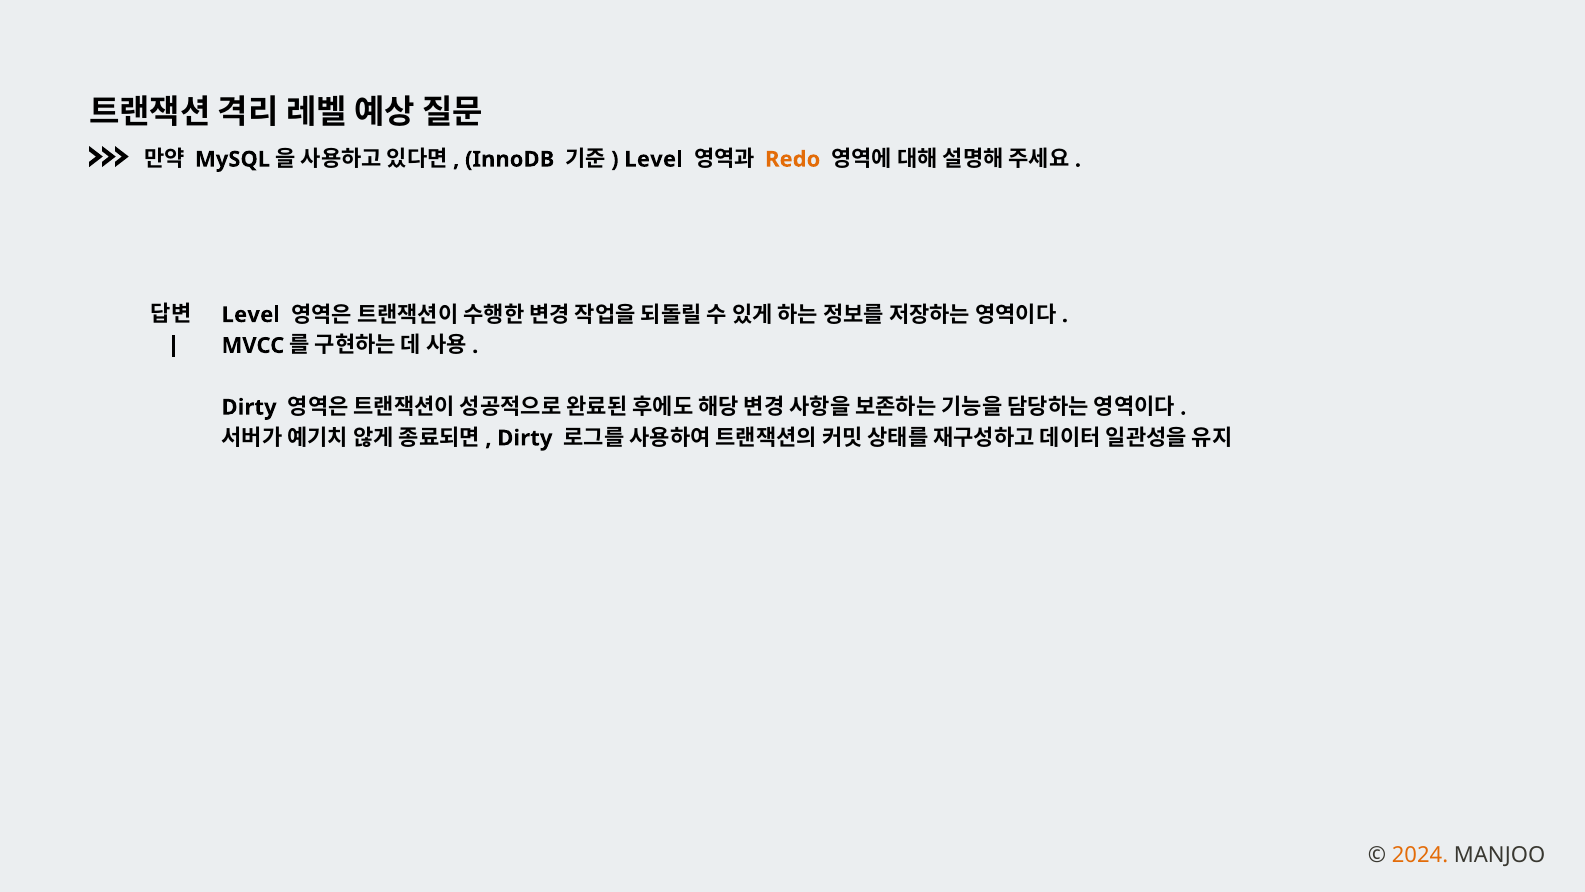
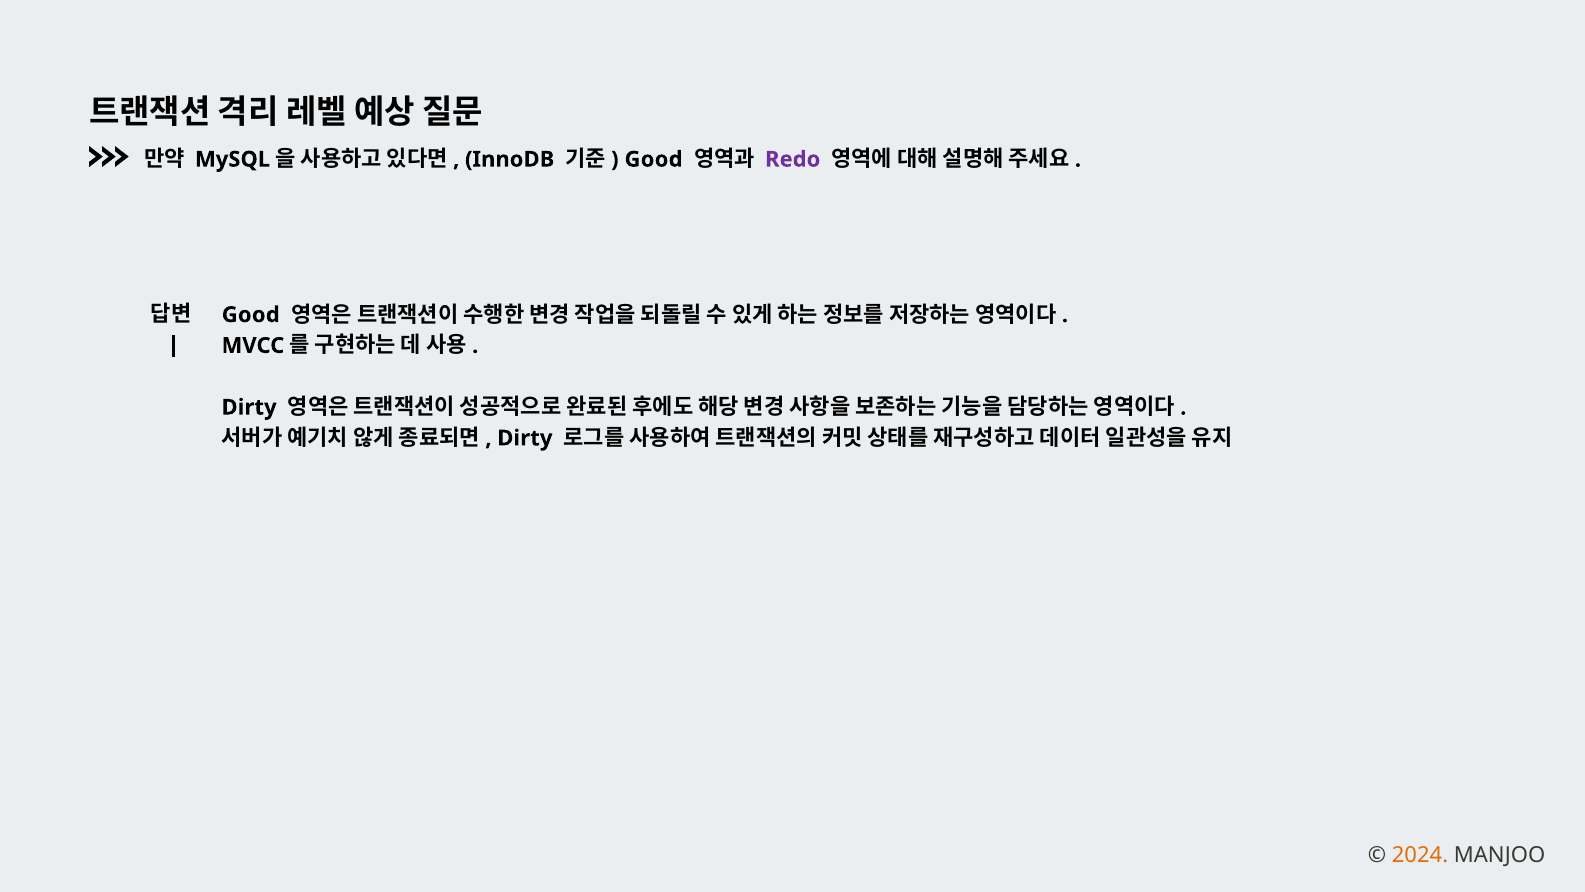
Level at (654, 159): Level -> Good
Redo colour: orange -> purple
Level at (251, 315): Level -> Good
